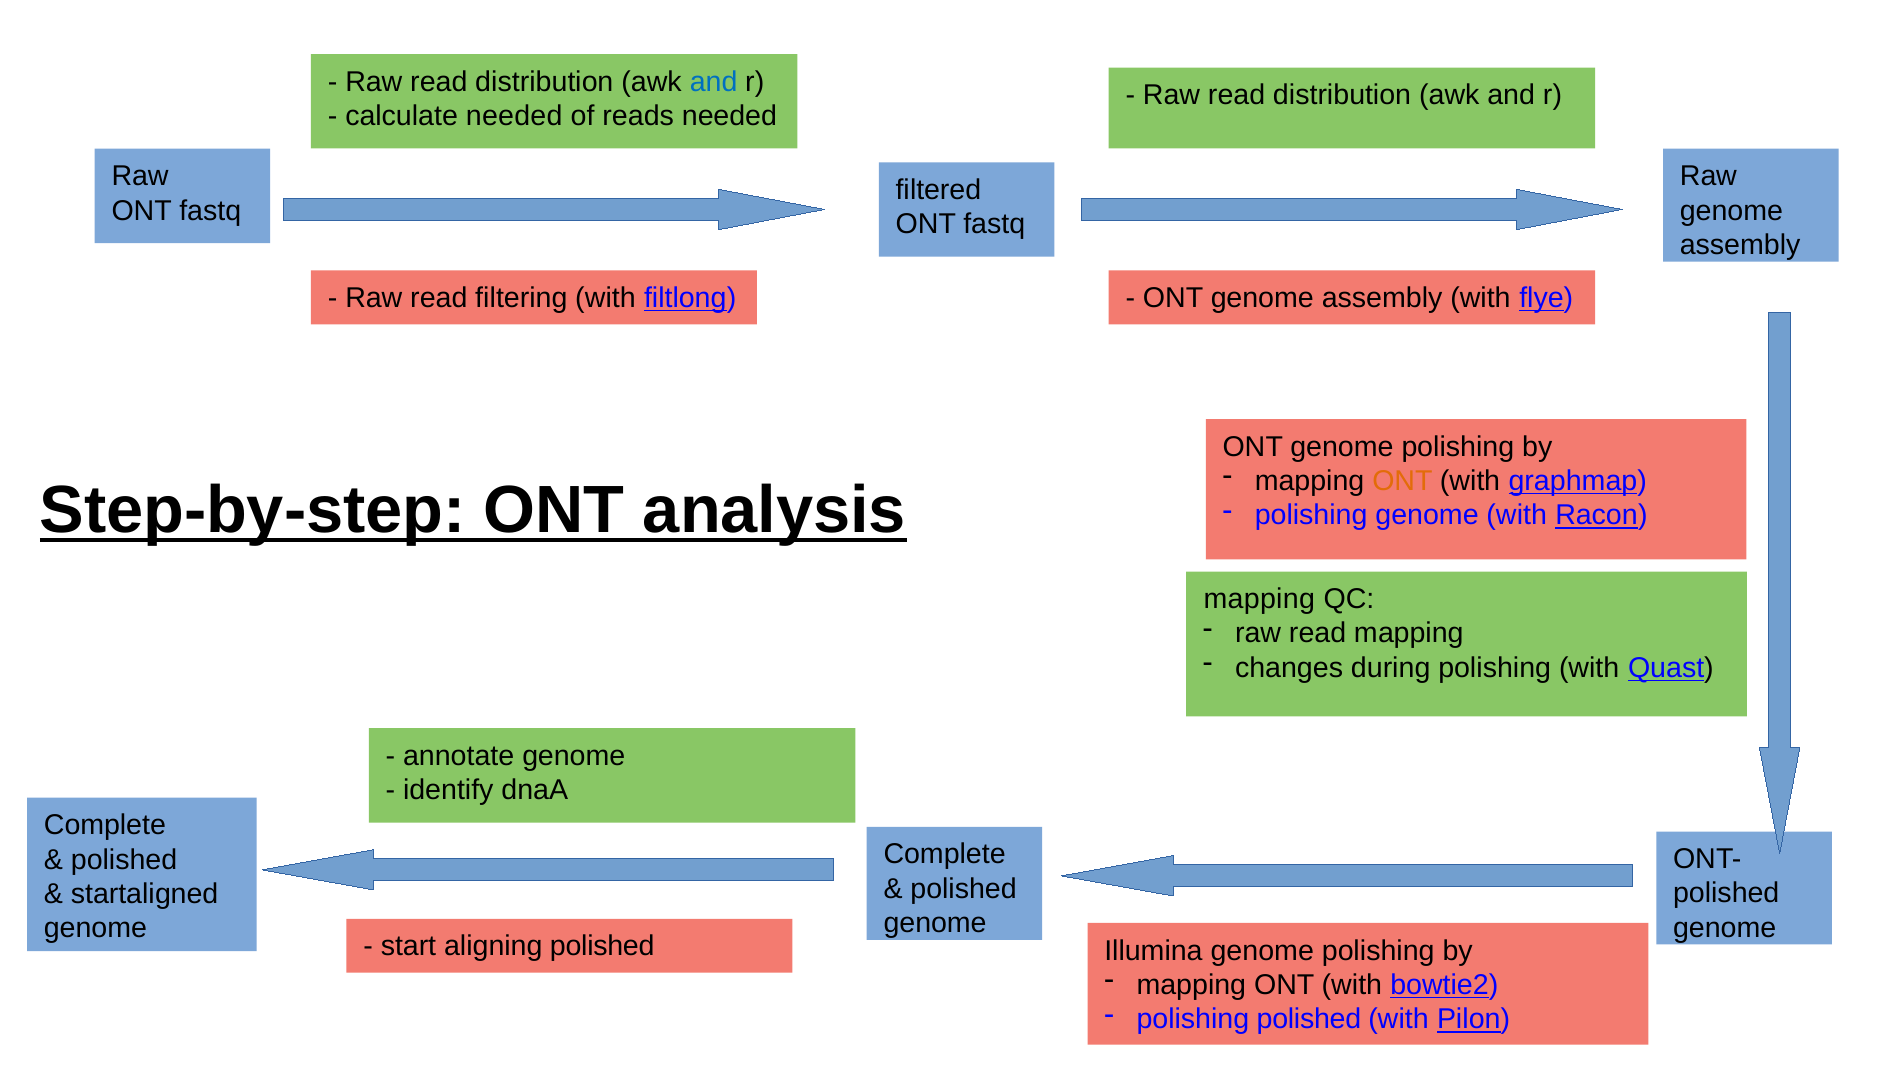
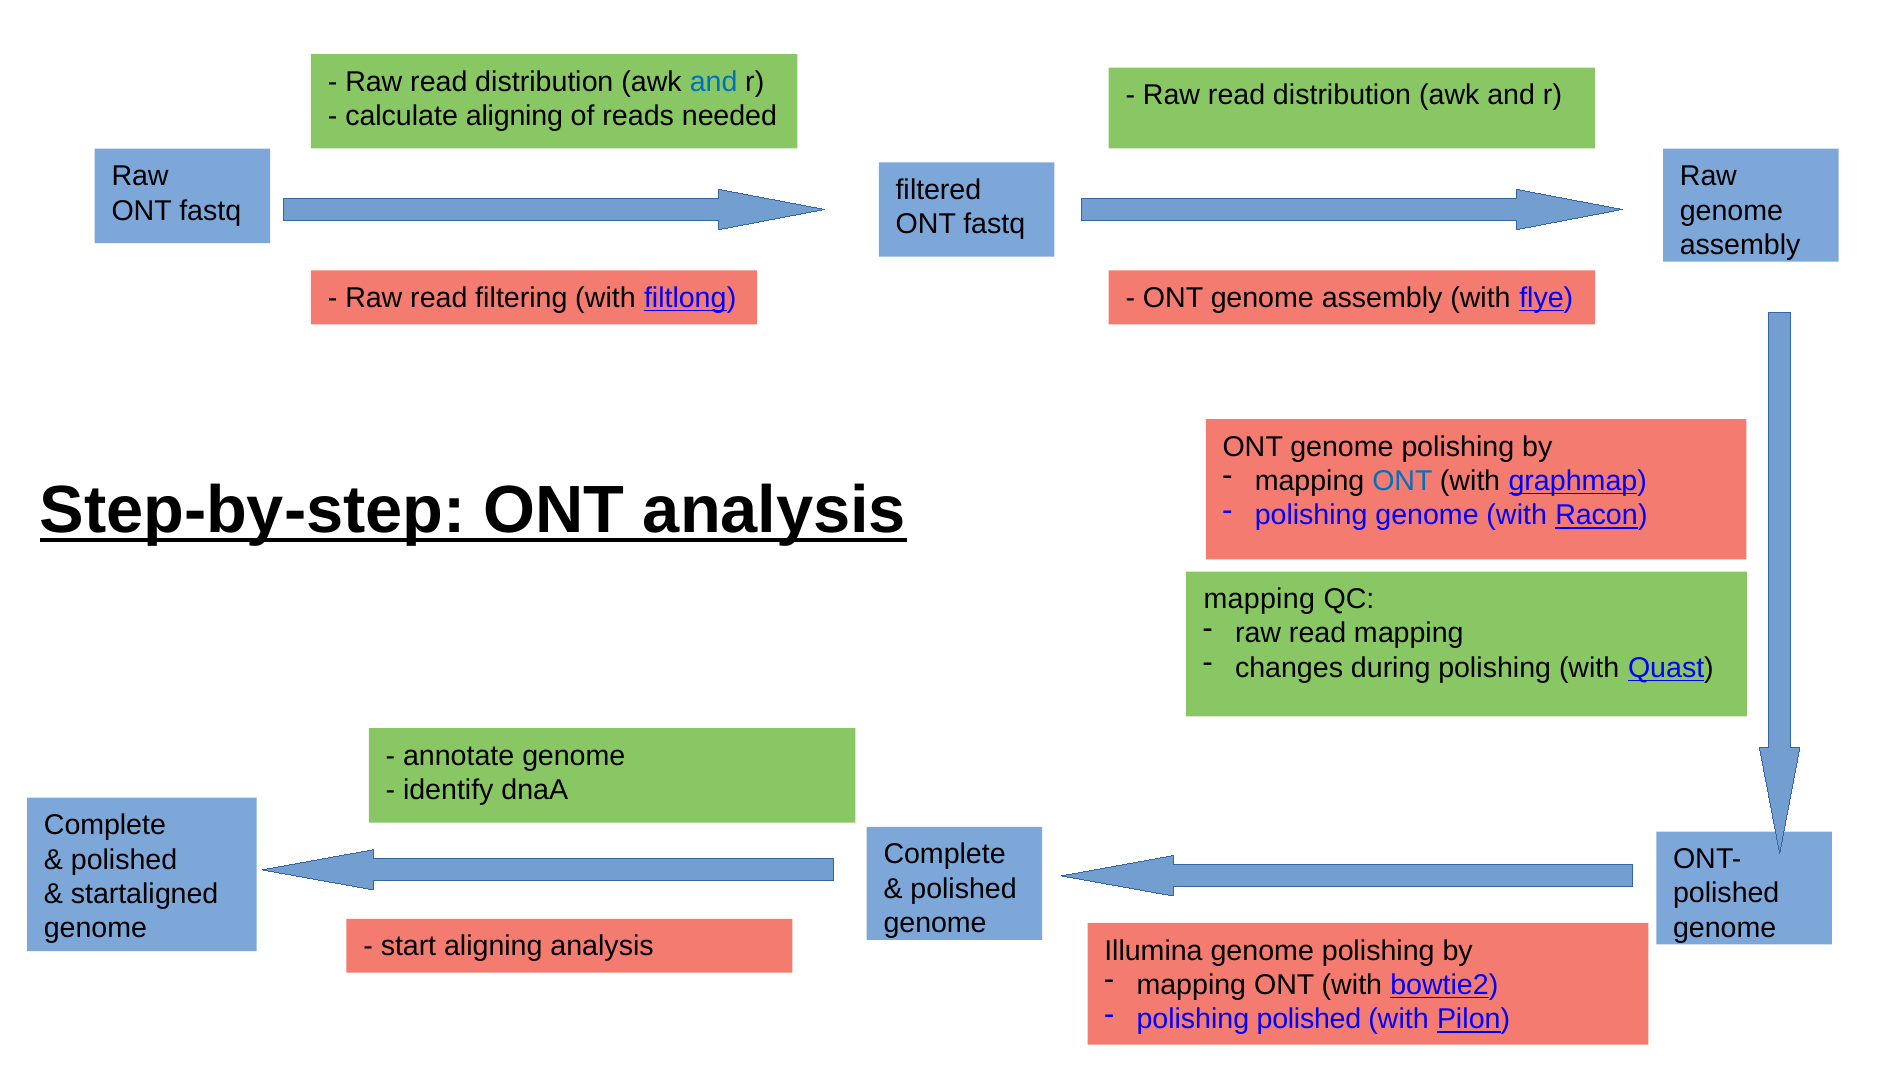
calculate needed: needed -> aligning
ONT at (1402, 481) colour: orange -> blue
aligning polished: polished -> analysis
